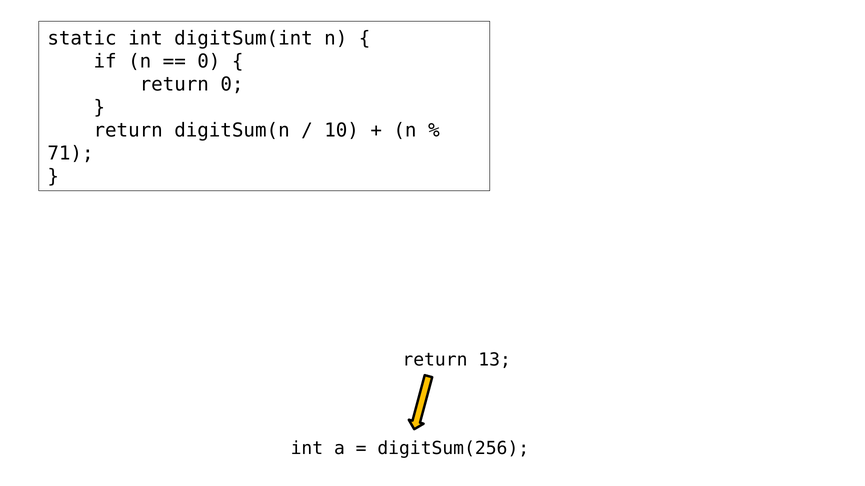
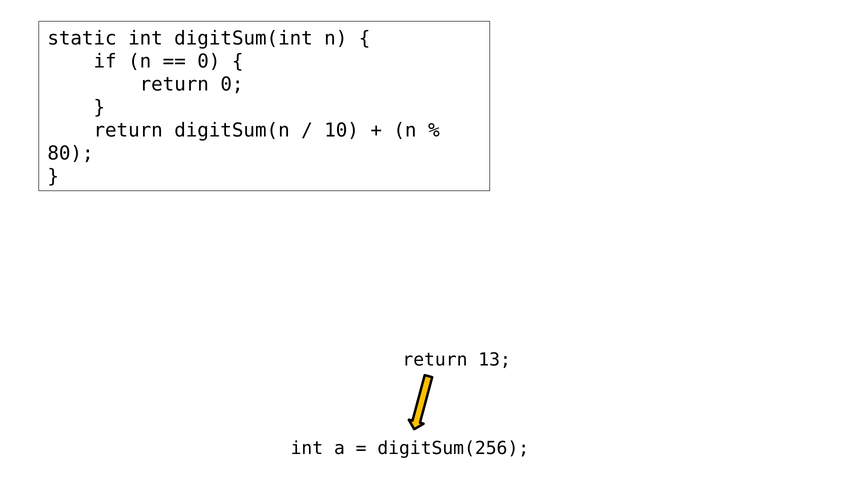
71: 71 -> 80
